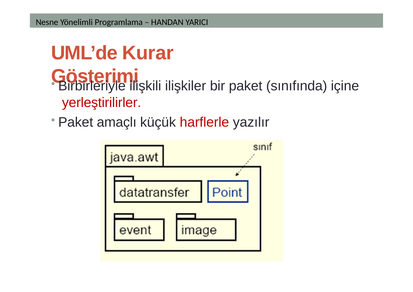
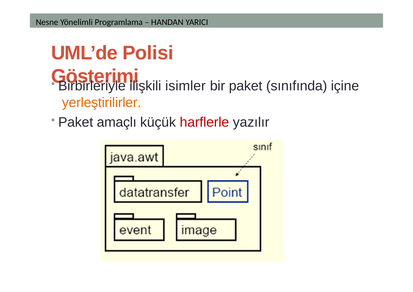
Kurar: Kurar -> Polisi
ilişkiler: ilişkiler -> isimler
yerleştirilirler colour: red -> orange
